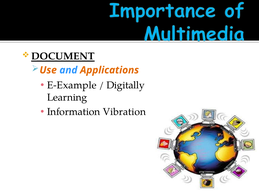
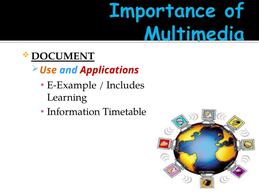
Applications colour: orange -> red
Digitally: Digitally -> Includes
Vibration: Vibration -> Timetable
